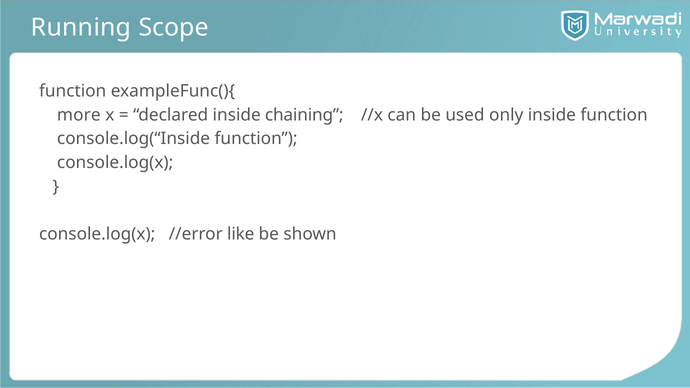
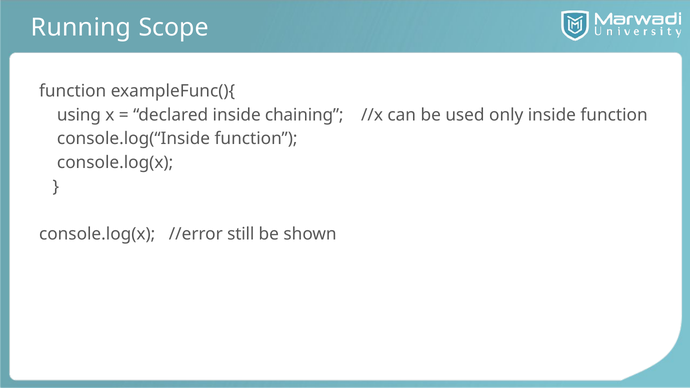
more: more -> using
like: like -> still
